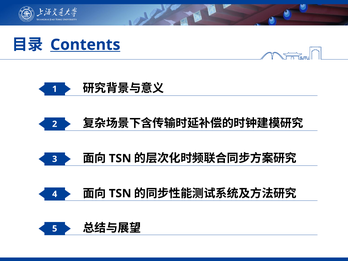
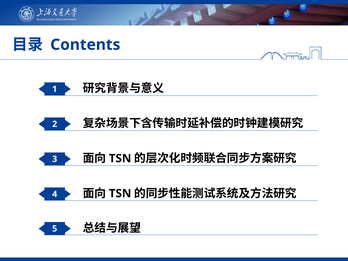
Contents underline: present -> none
